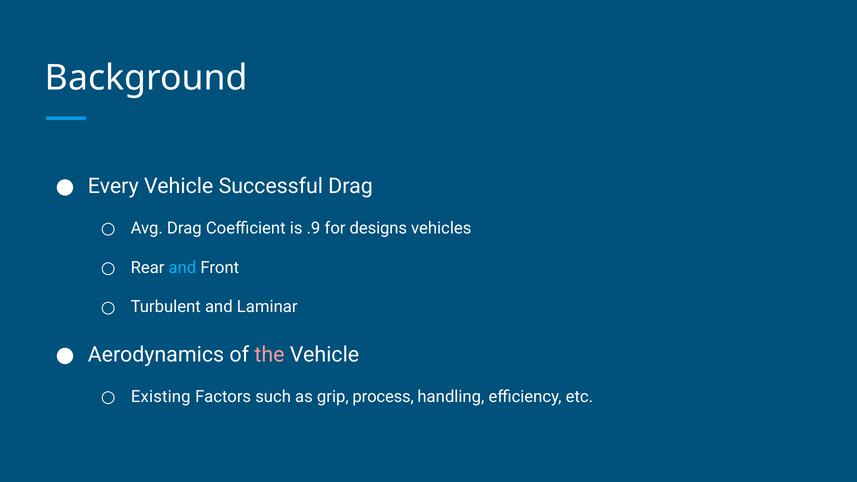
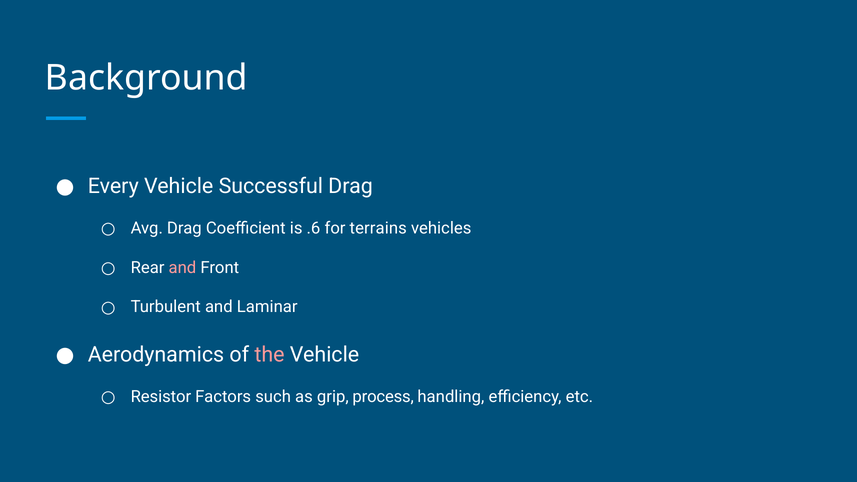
.9: .9 -> .6
designs: designs -> terrains
and at (182, 268) colour: light blue -> pink
Existing: Existing -> Resistor
